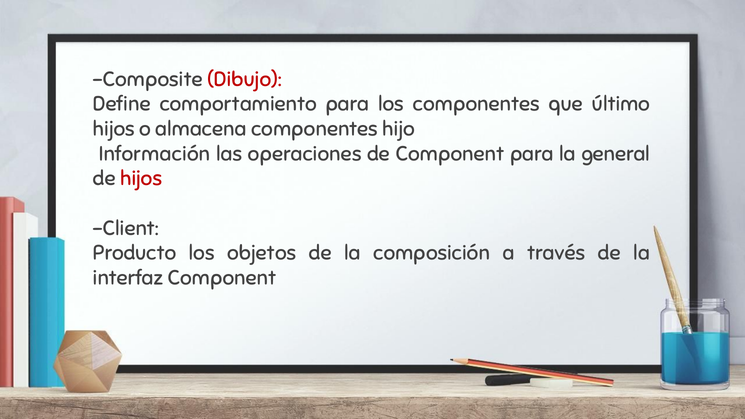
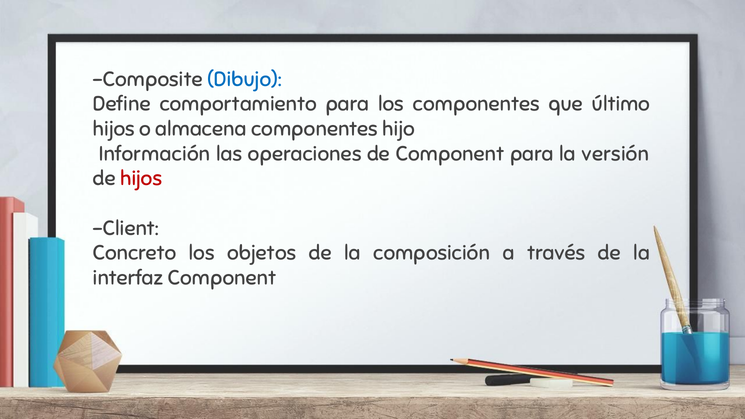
Dibujo colour: red -> blue
general: general -> versión
Producto: Producto -> Concreto
